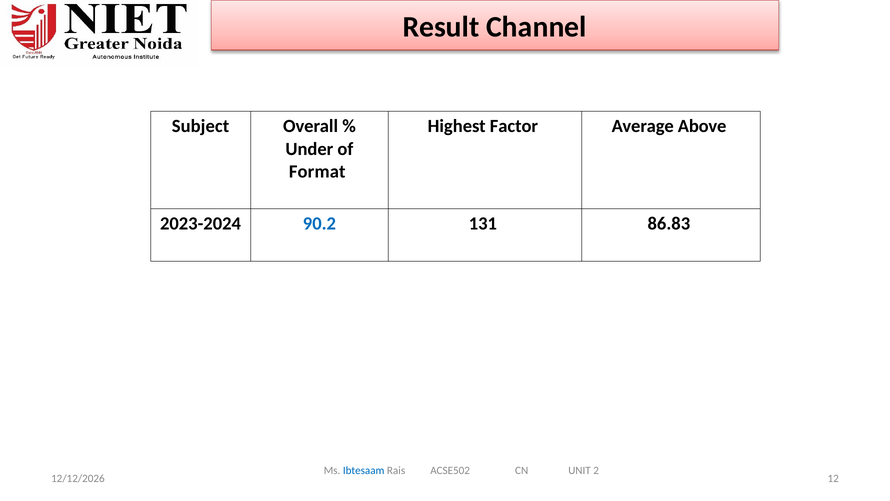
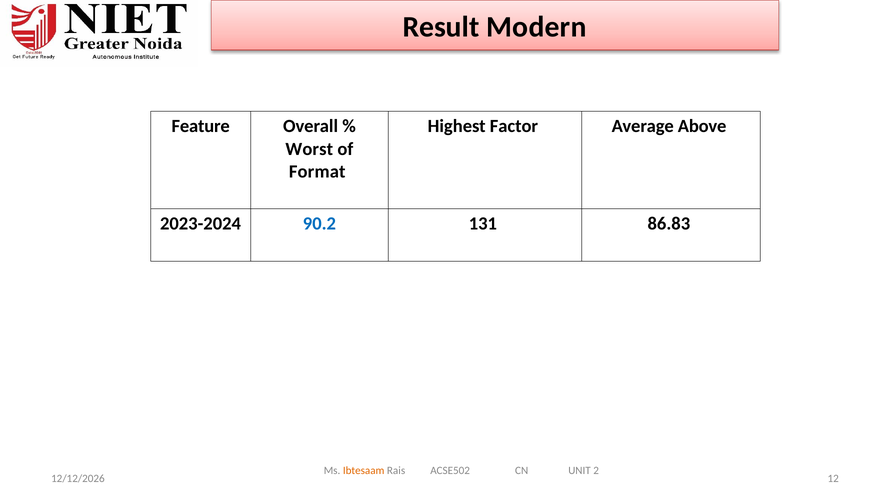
Channel: Channel -> Modern
Subject: Subject -> Feature
Under: Under -> Worst
Ibtesaam colour: blue -> orange
